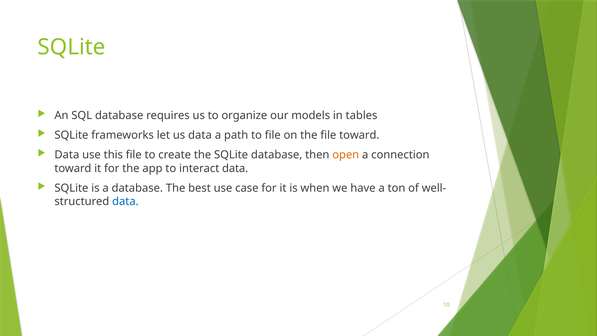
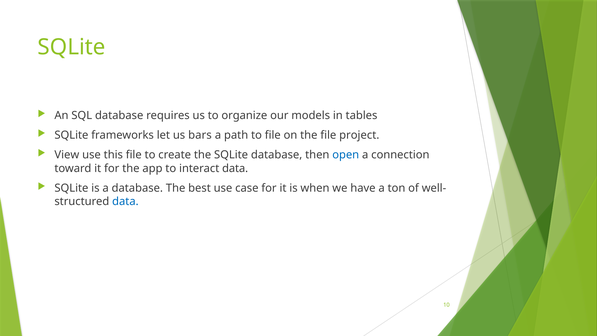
us data: data -> bars
file toward: toward -> project
Data at (67, 155): Data -> View
open colour: orange -> blue
